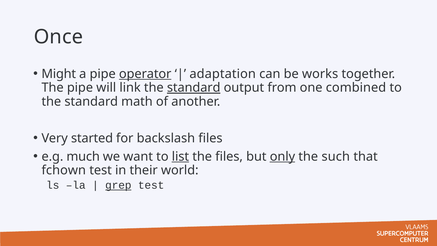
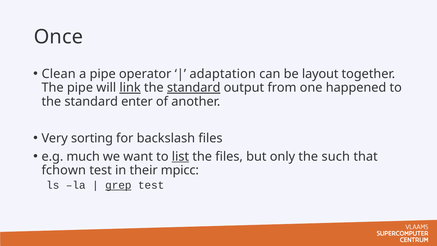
Might: Might -> Clean
operator underline: present -> none
works: works -> layout
link underline: none -> present
combined: combined -> happened
math: math -> enter
started: started -> sorting
only underline: present -> none
world: world -> mpicc
